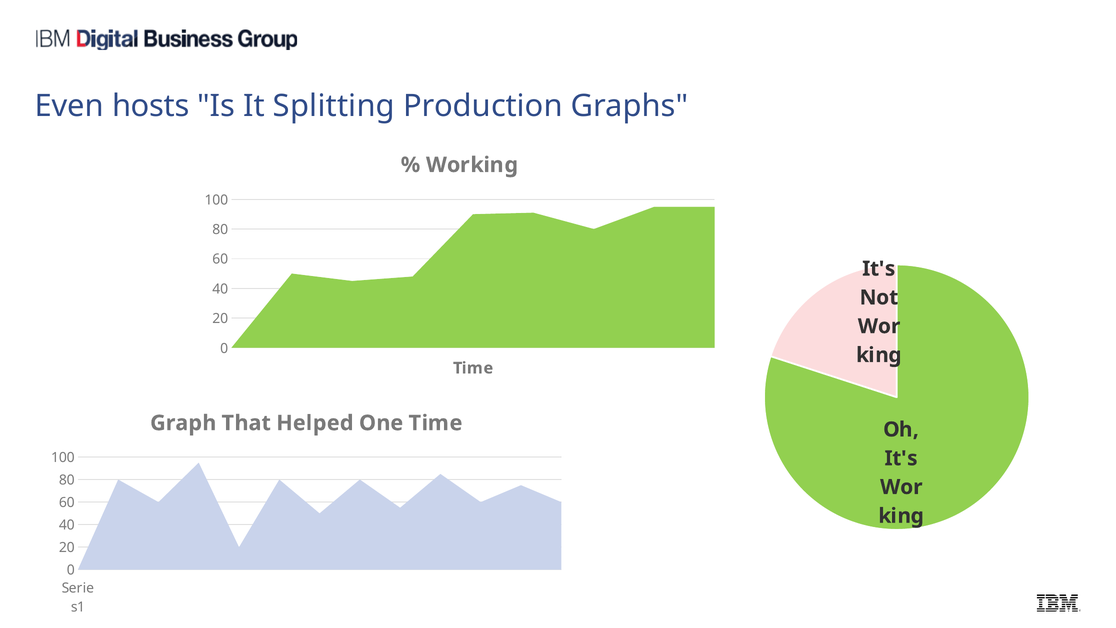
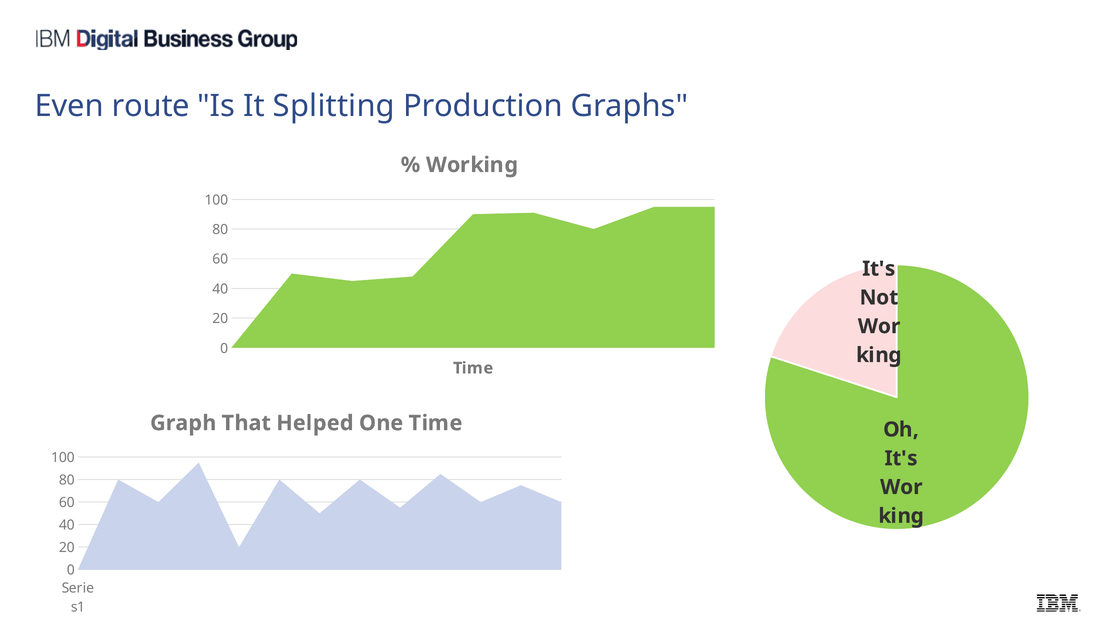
hosts: hosts -> route
